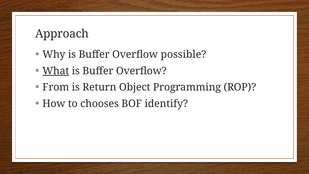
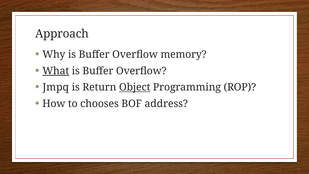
possible: possible -> memory
From: From -> Jmpq
Object underline: none -> present
identify: identify -> address
